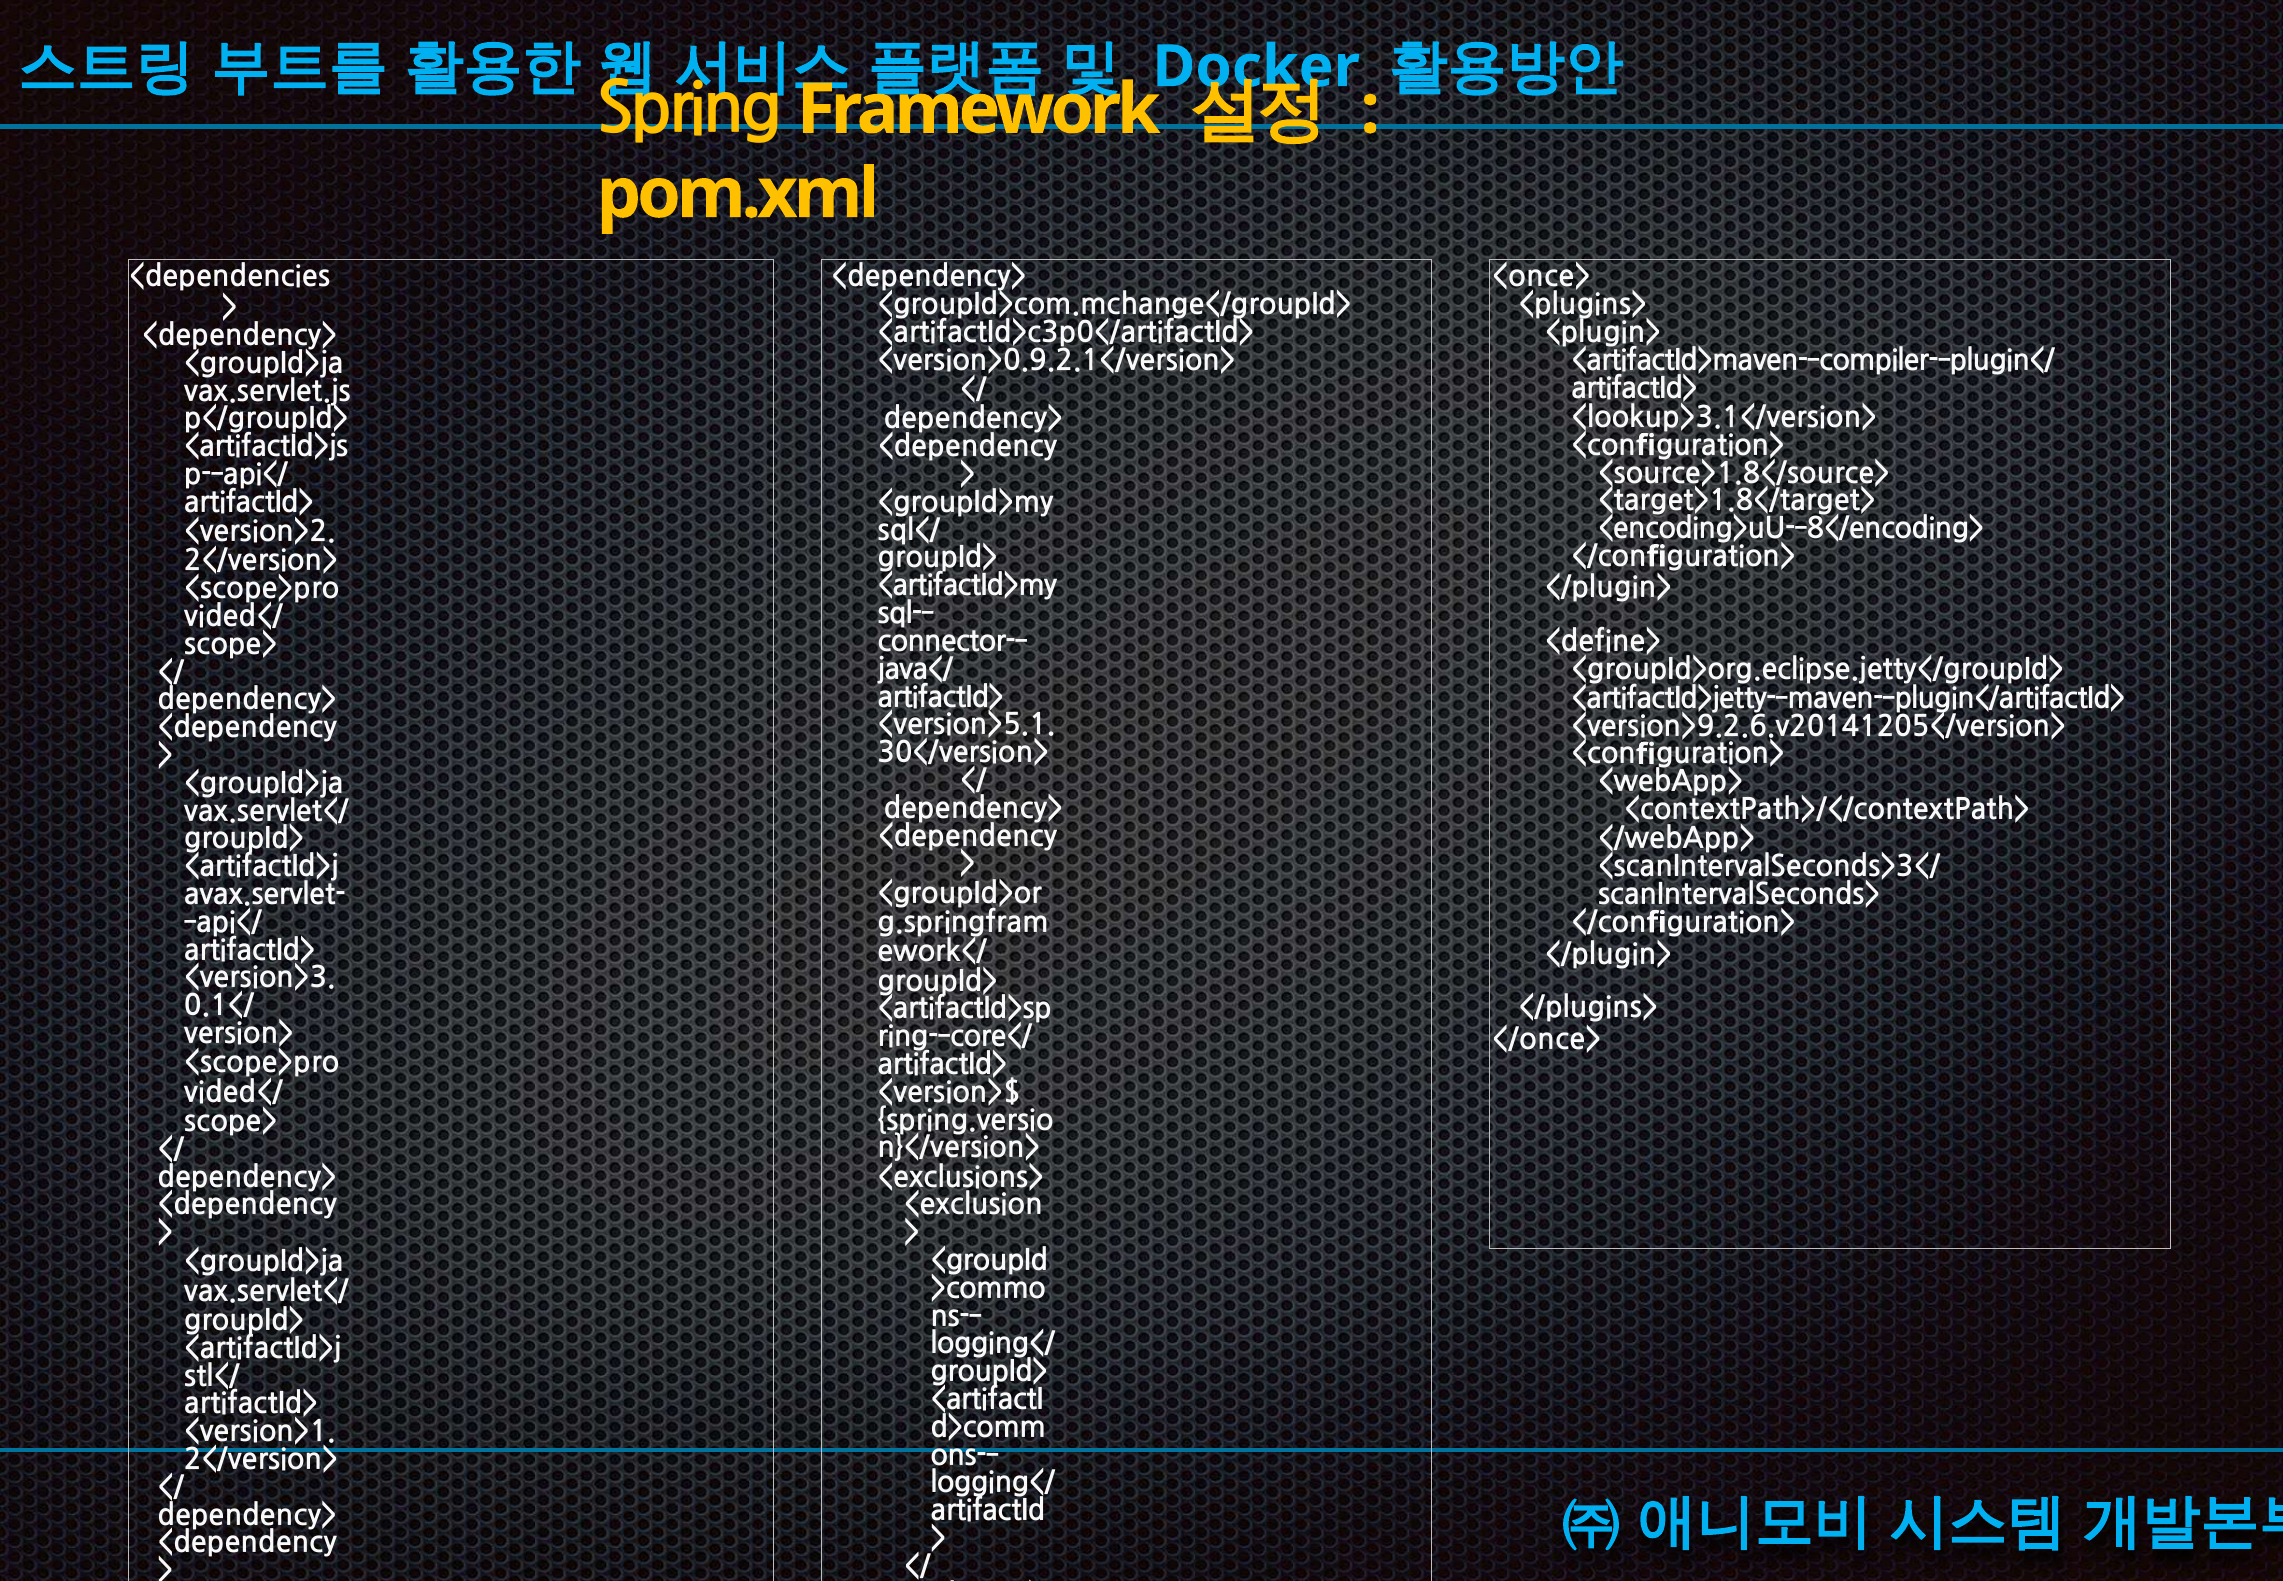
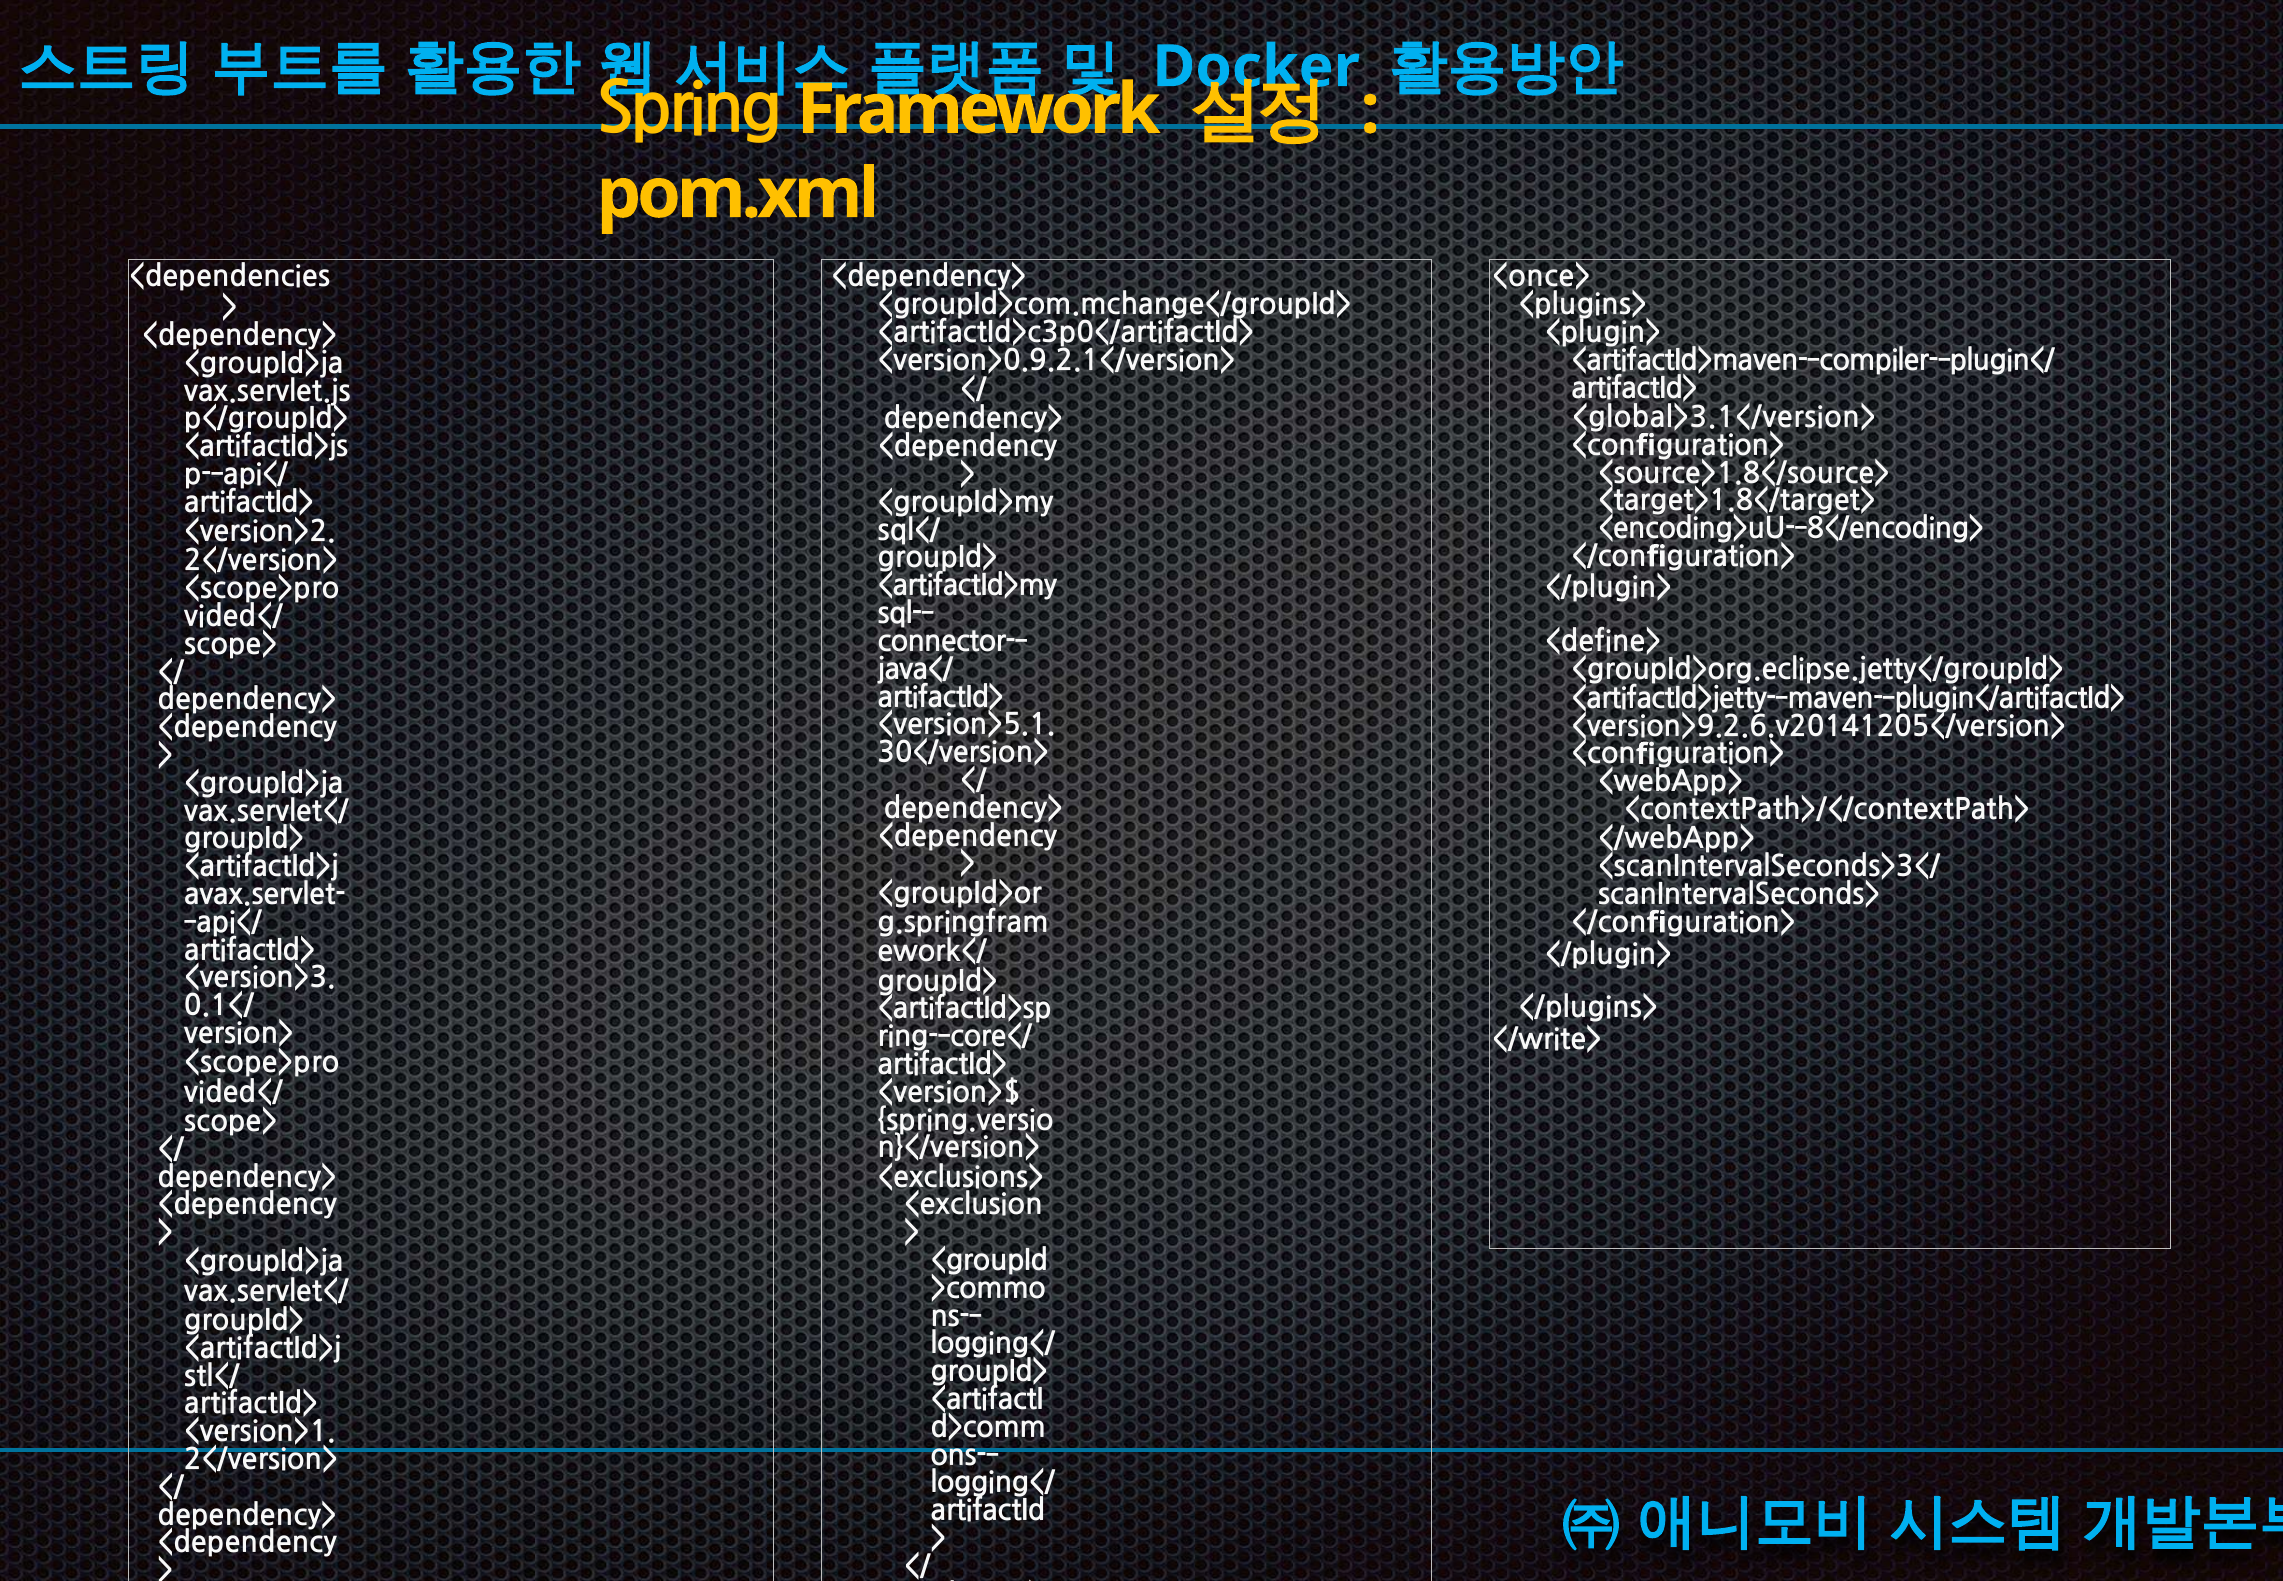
<lookup>3.1</version>: <lookup>3.1</version> -> <global>3.1</version>
</once>: </once> -> </write>
